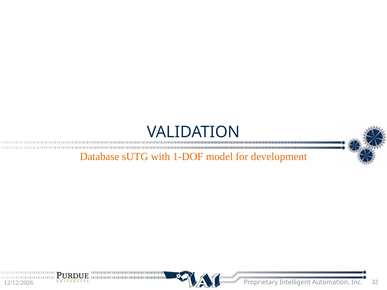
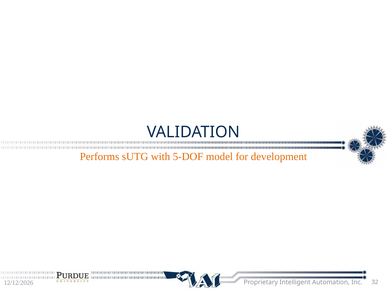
Database: Database -> Performs
1-DOF: 1-DOF -> 5-DOF
